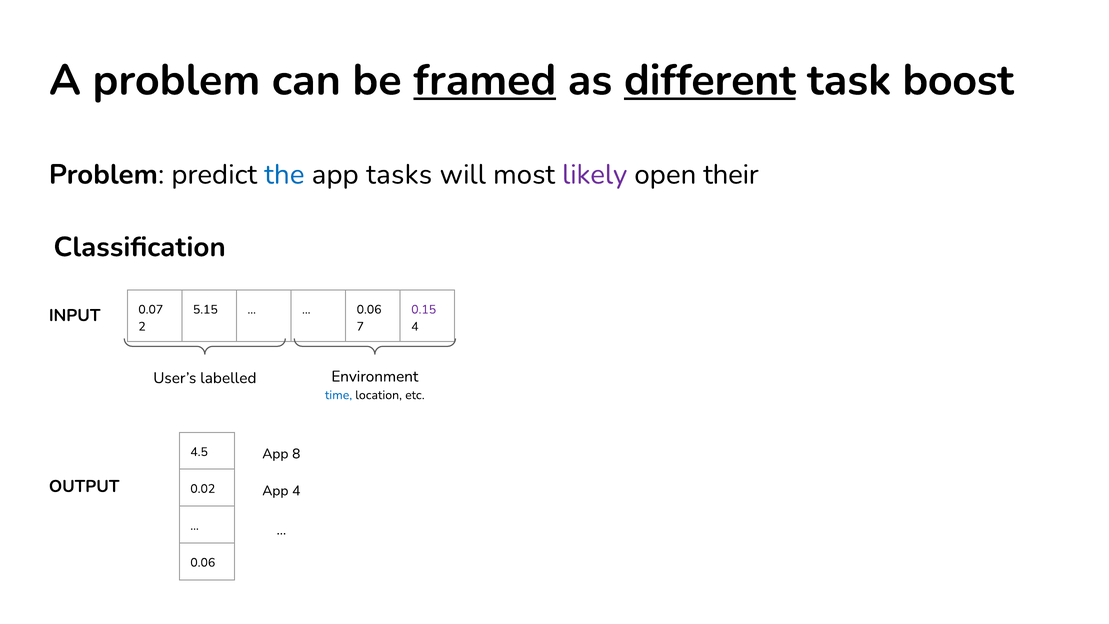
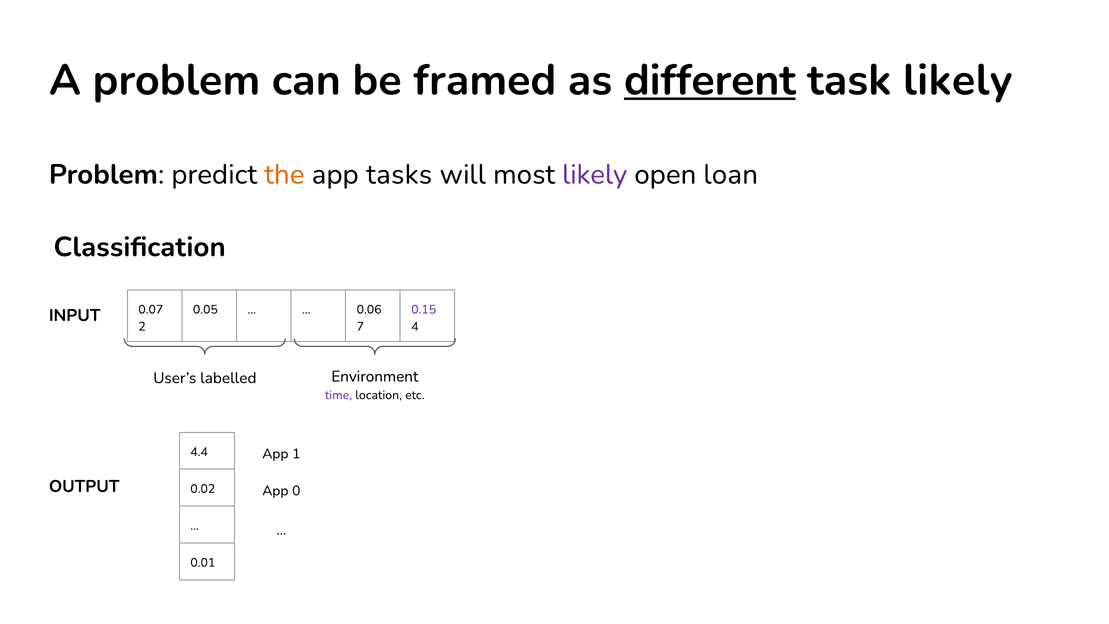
framed underline: present -> none
task boost: boost -> likely
the colour: blue -> orange
their: their -> loan
5.15: 5.15 -> 0.05
time colour: blue -> purple
4.5: 4.5 -> 4.4
8: 8 -> 1
App 4: 4 -> 0
0.06 at (203, 562): 0.06 -> 0.01
